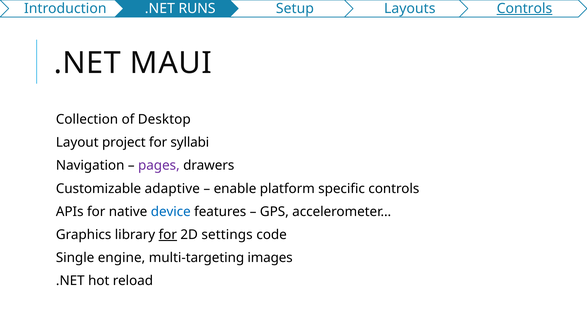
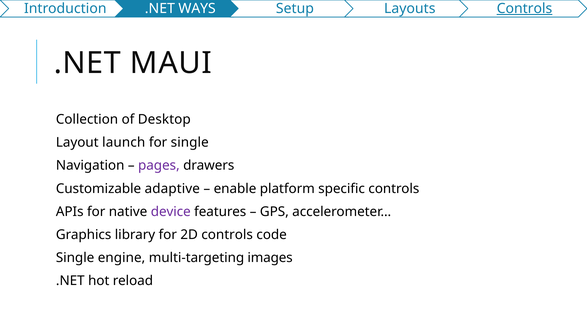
RUNS: RUNS -> WAYS
project: project -> launch
for syllabi: syllabi -> single
device colour: blue -> purple
for at (168, 235) underline: present -> none
2D settings: settings -> controls
